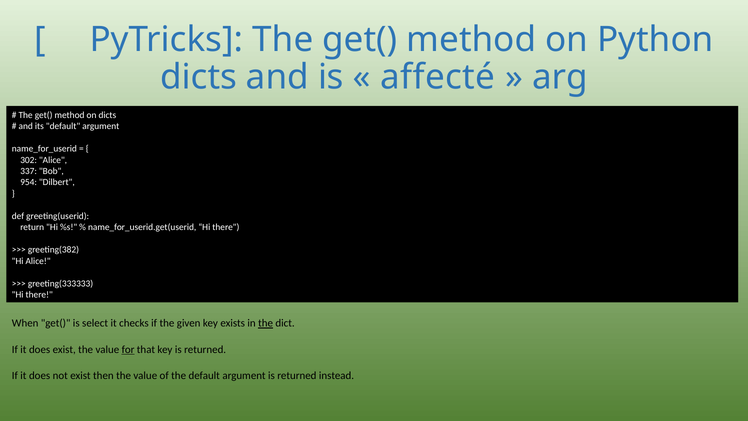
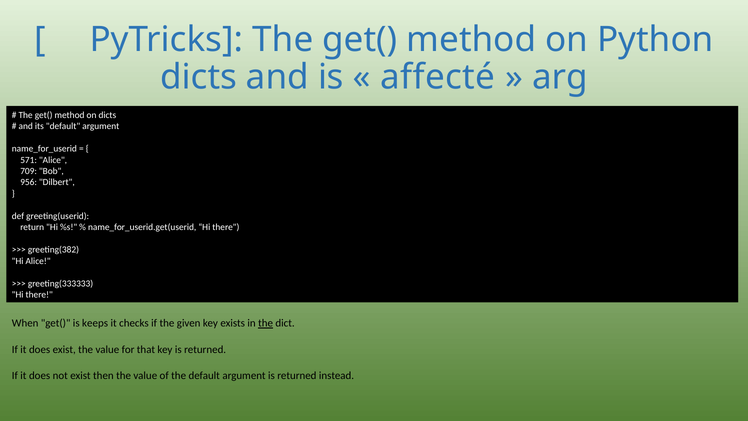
302: 302 -> 571
337: 337 -> 709
954: 954 -> 956
select: select -> keeps
for underline: present -> none
